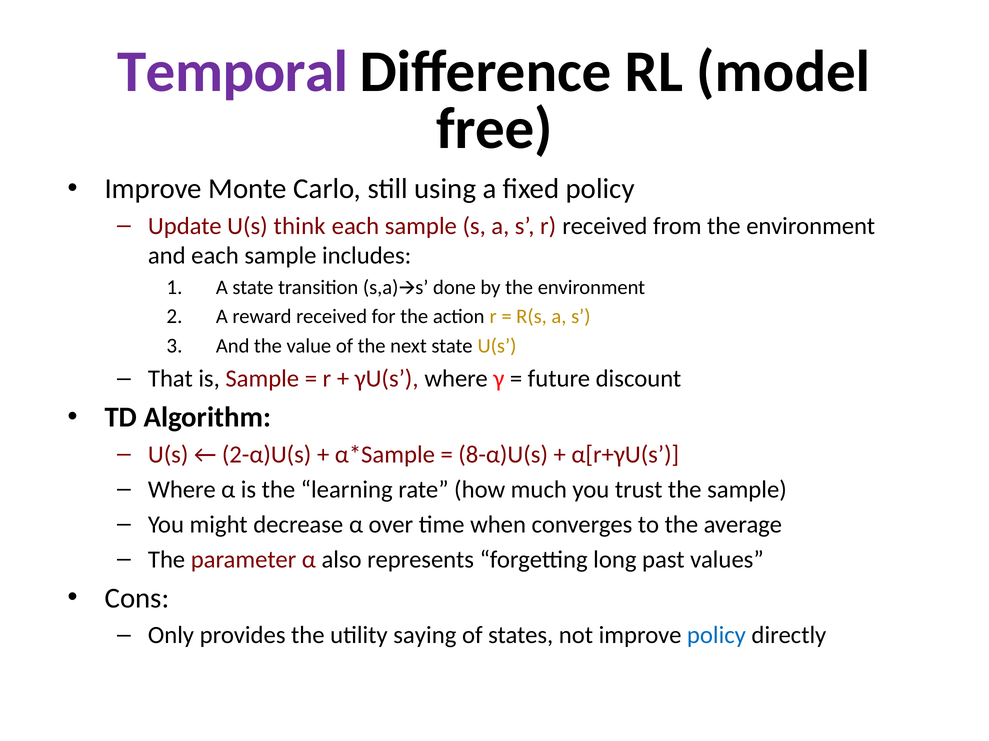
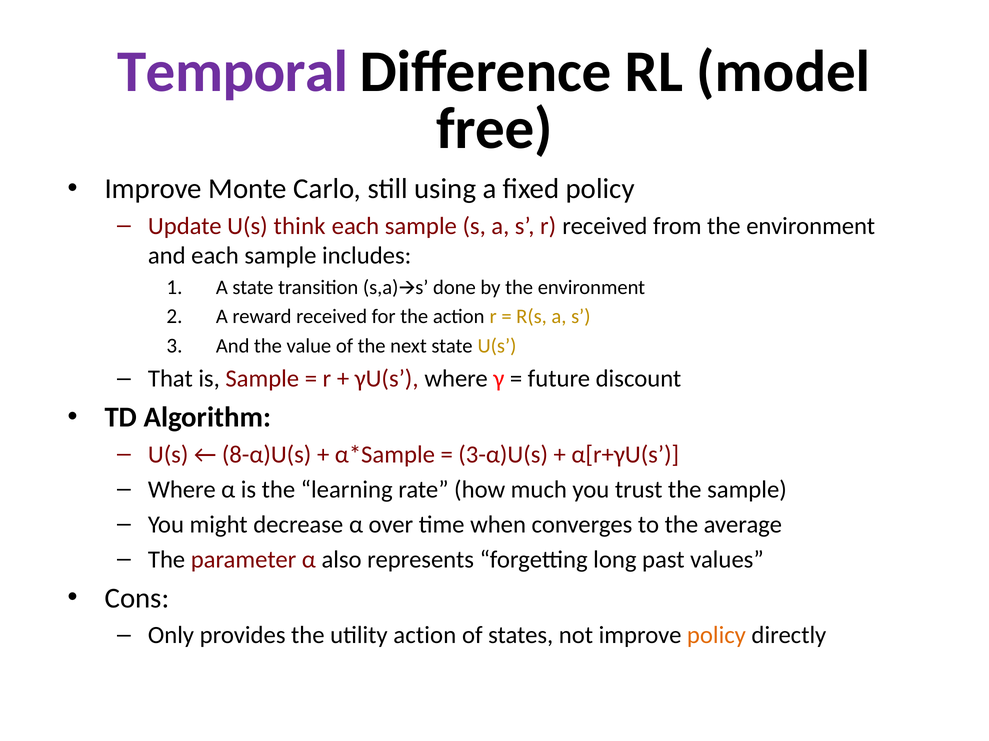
2-α)U(s: 2-α)U(s -> 8-α)U(s
8-α)U(s: 8-α)U(s -> 3-α)U(s
utility saying: saying -> action
policy at (716, 636) colour: blue -> orange
